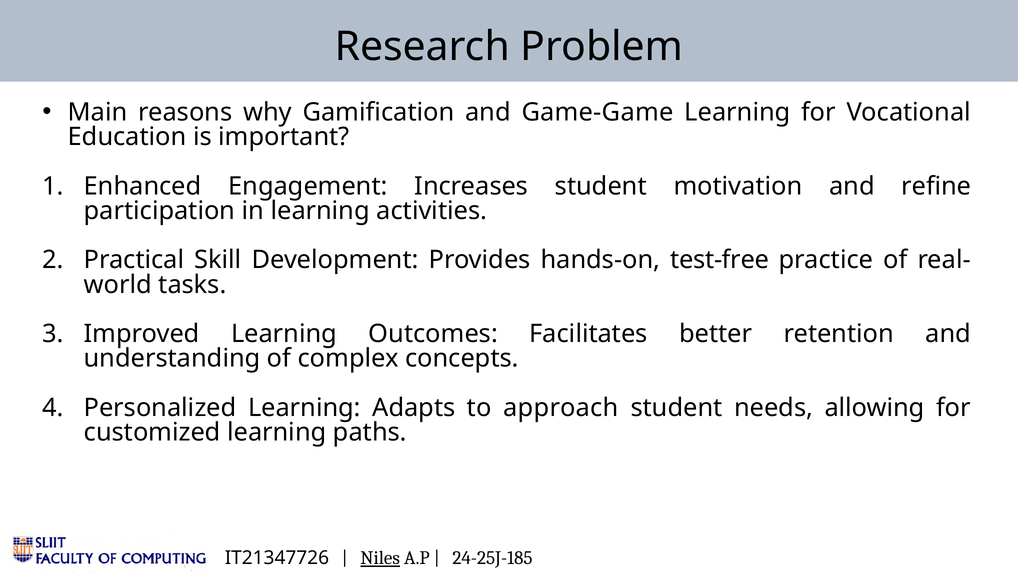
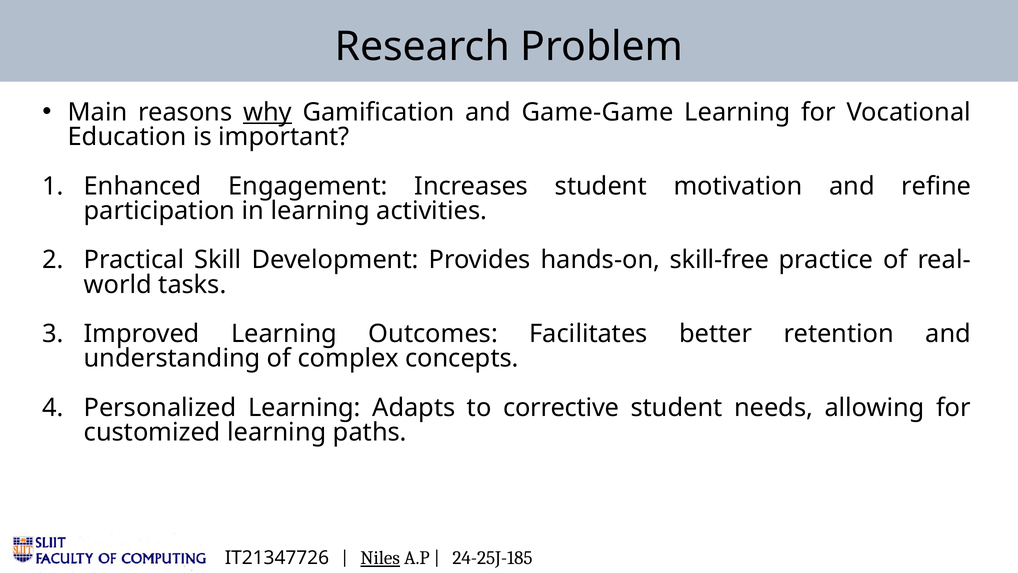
why underline: none -> present
test-free: test-free -> skill-free
approach: approach -> corrective
